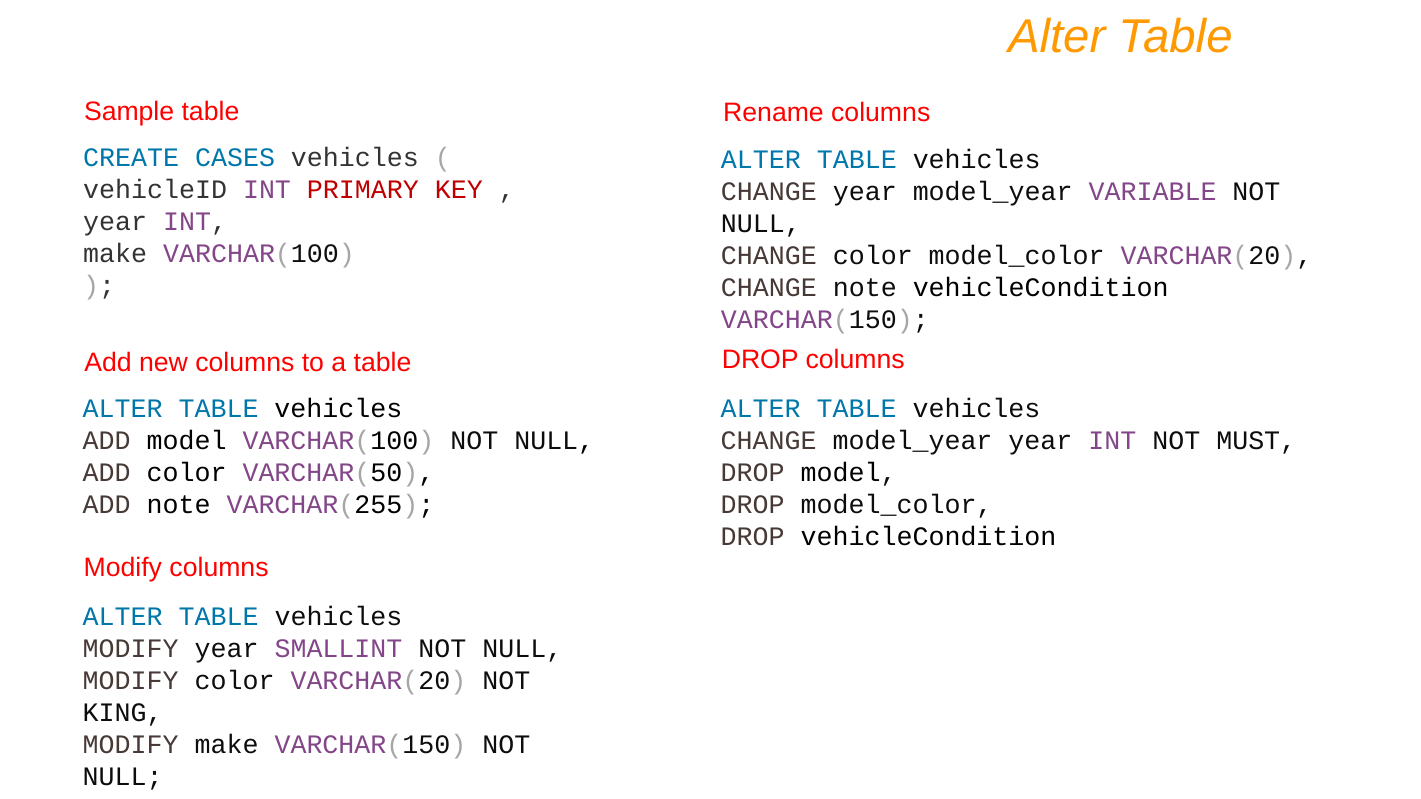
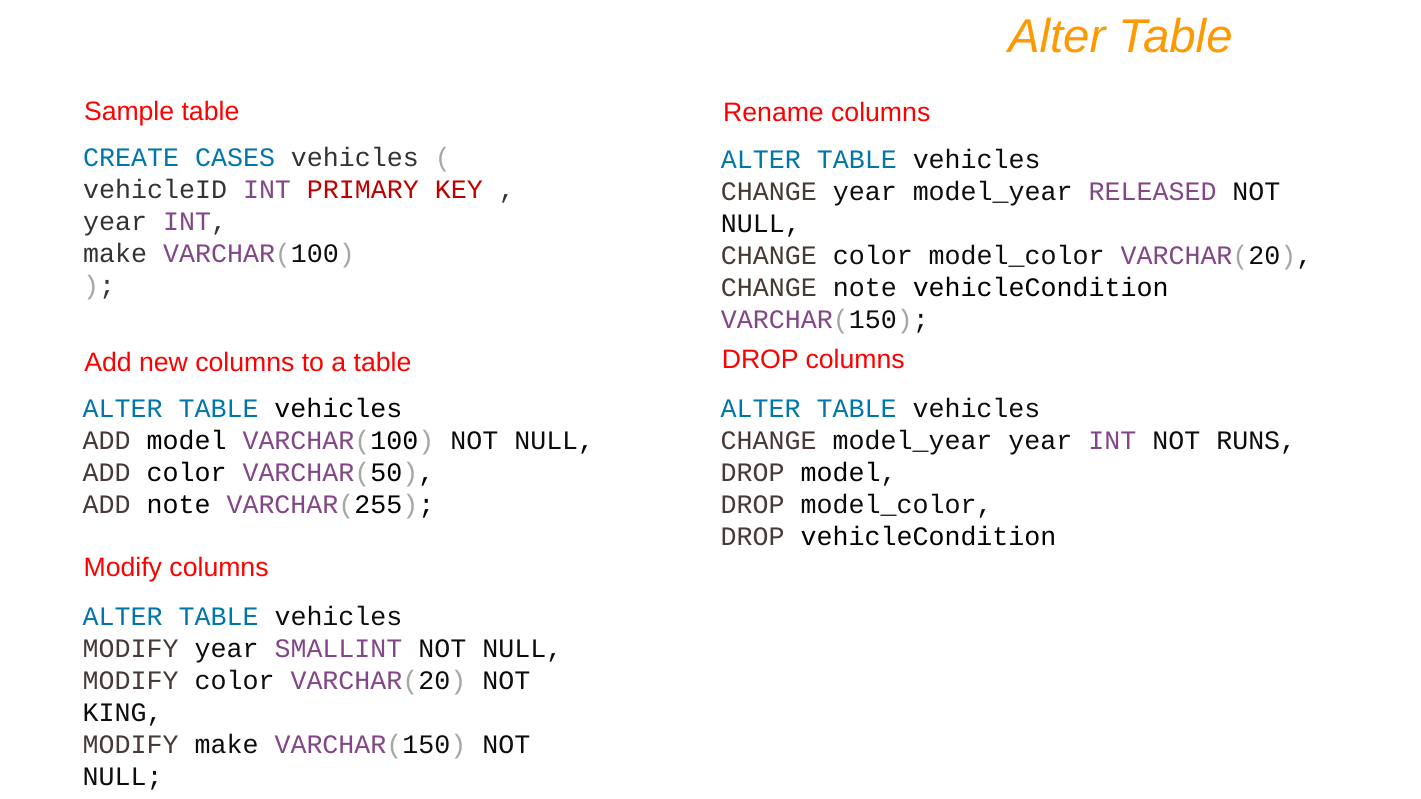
VARIABLE: VARIABLE -> RELEASED
MUST: MUST -> RUNS
